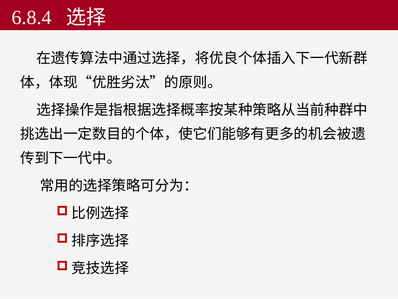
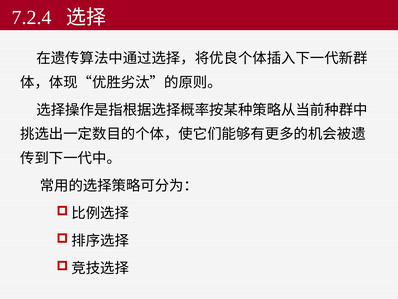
6.8.4: 6.8.4 -> 7.2.4
